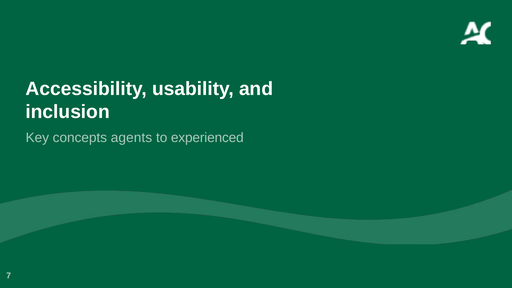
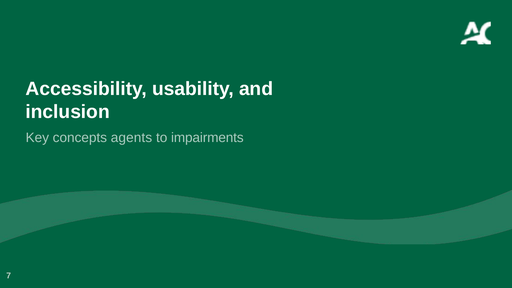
experienced: experienced -> impairments
